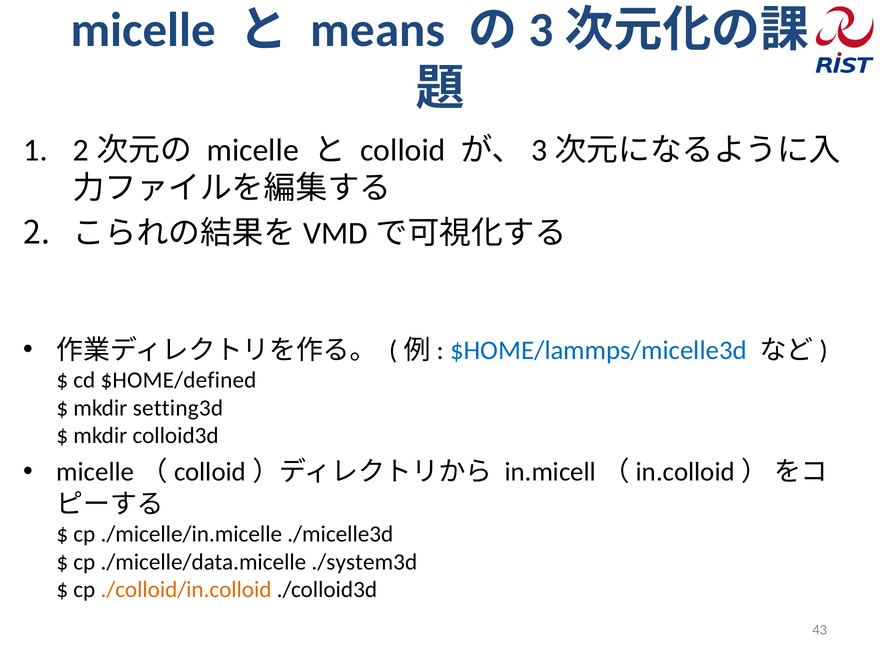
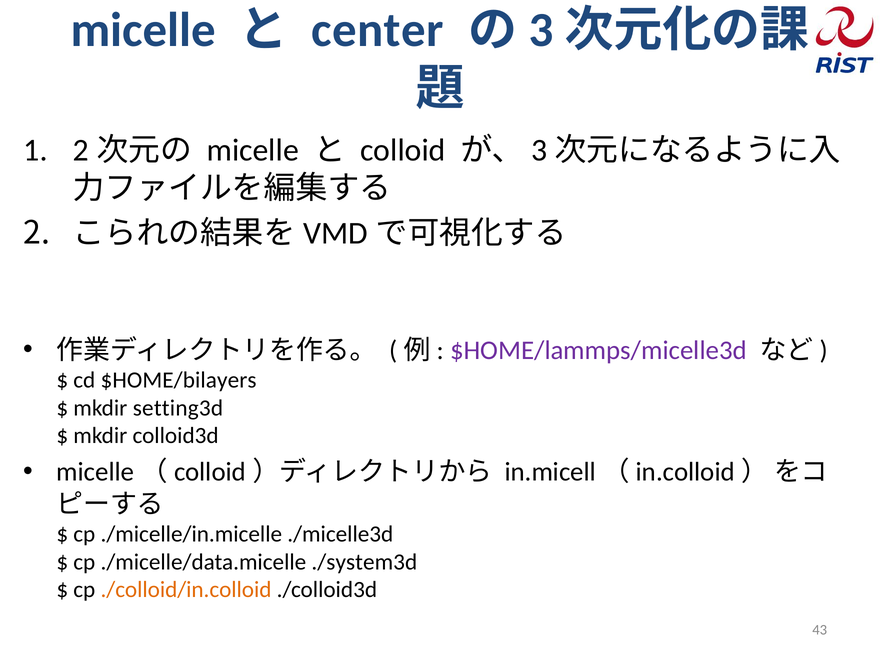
means: means -> center
$HOME/lammps/micelle3d colour: blue -> purple
$HOME/defined: $HOME/defined -> $HOME/bilayers
